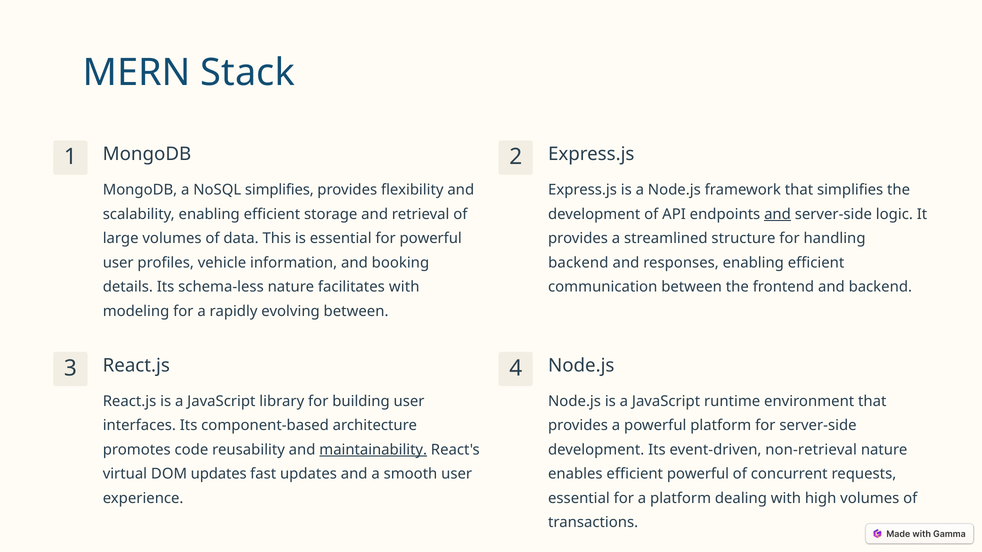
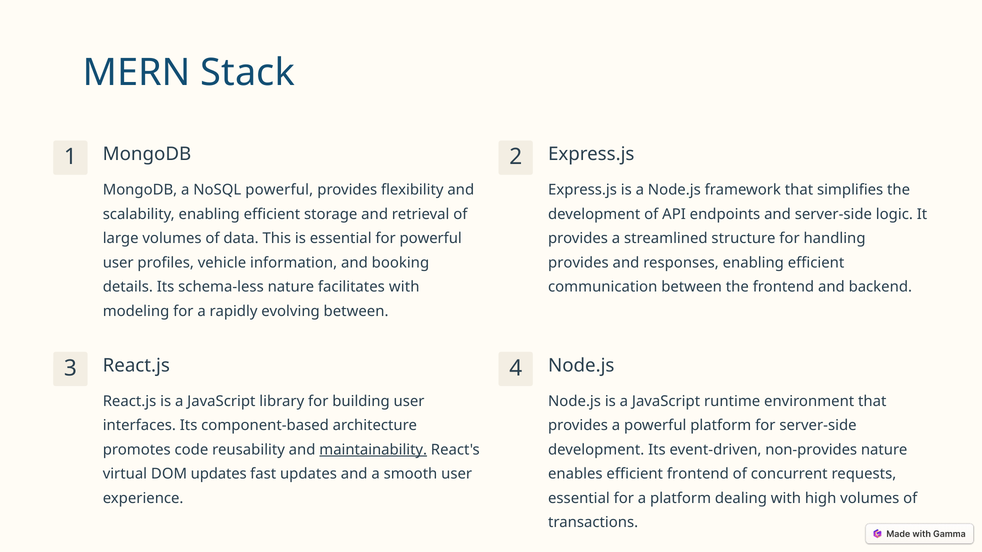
NoSQL simplifies: simplifies -> powerful
and at (777, 214) underline: present -> none
backend at (578, 263): backend -> provides
non-retrieval: non-retrieval -> non-provides
efficient powerful: powerful -> frontend
